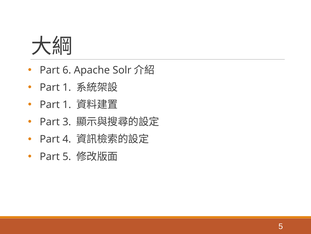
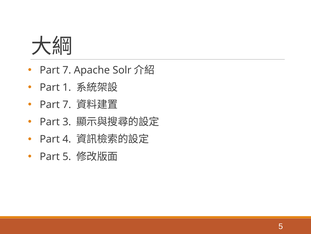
6 at (67, 70): 6 -> 7
1 at (67, 104): 1 -> 7
